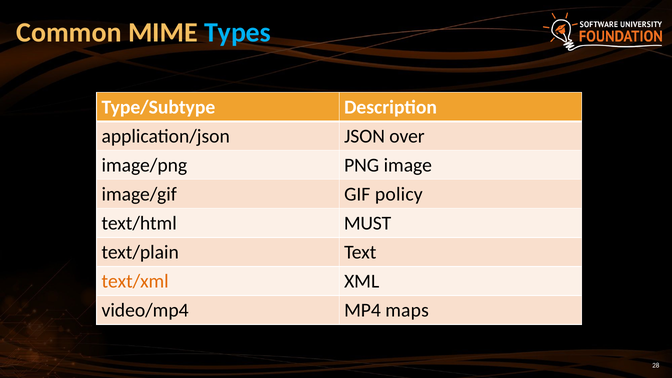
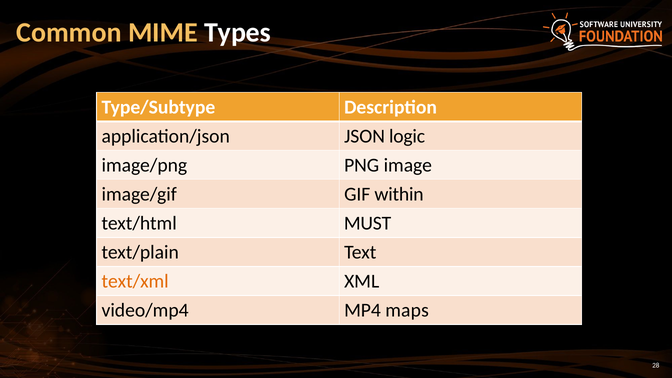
Types colour: light blue -> white
over: over -> logic
policy: policy -> within
